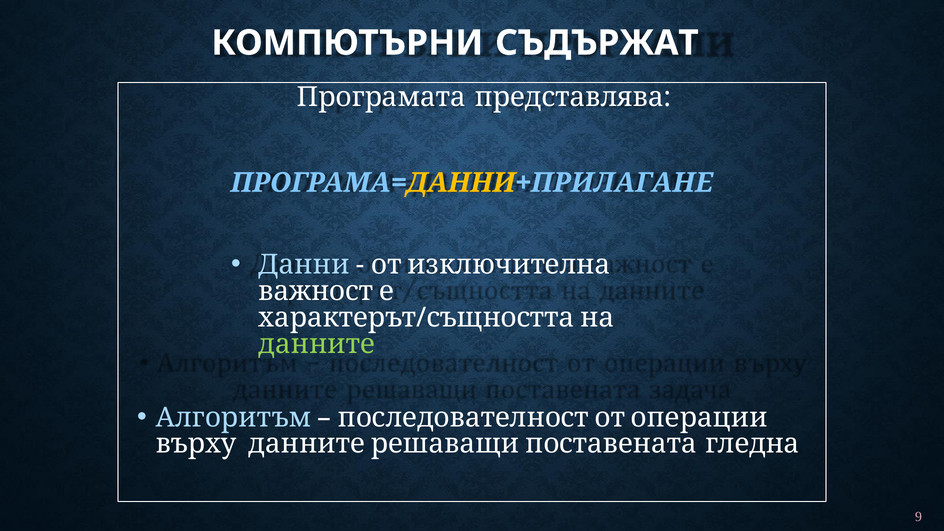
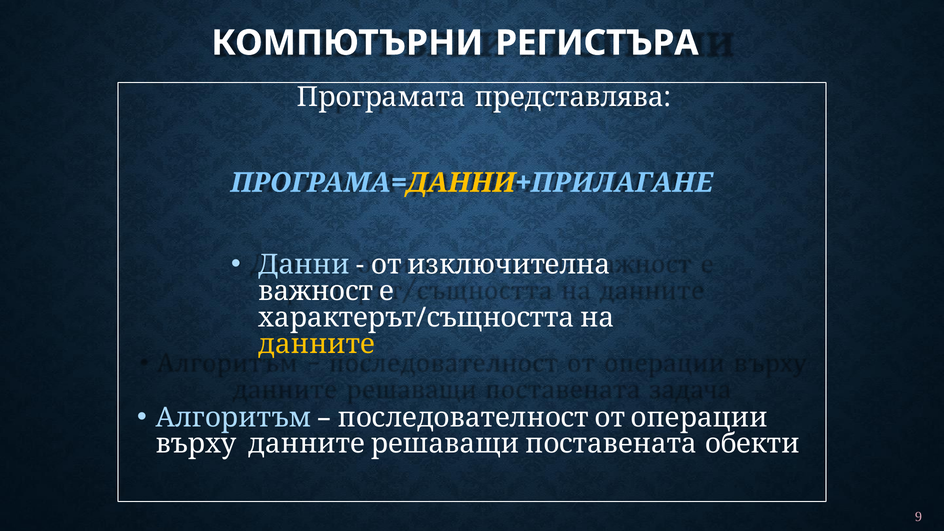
СЪДЪРЖАТ: СЪДЪРЖАТ -> РЕГИСТЪРА
данните at (317, 344) colour: light green -> yellow
гледна: гледна -> обекти
